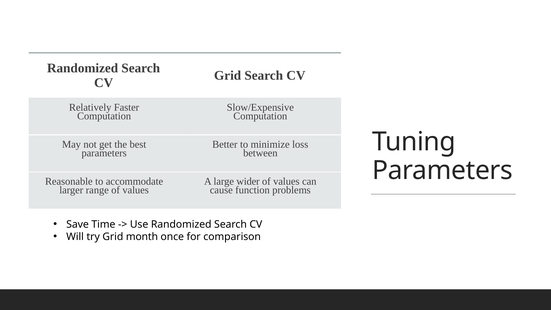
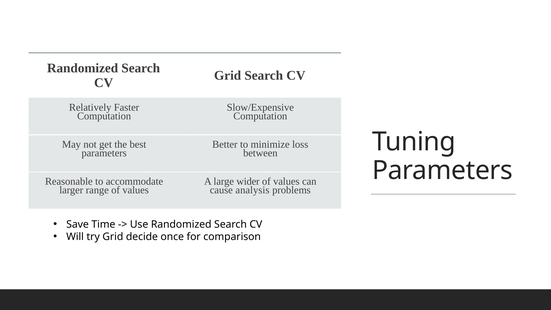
function: function -> analysis
month: month -> decide
